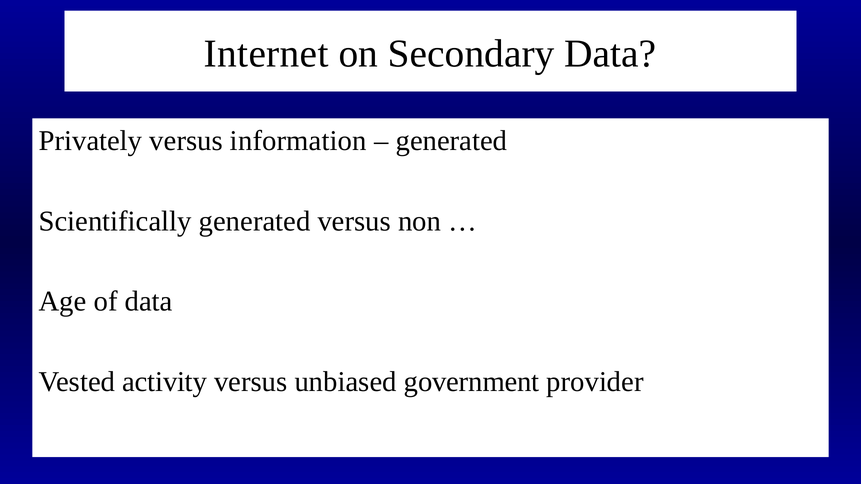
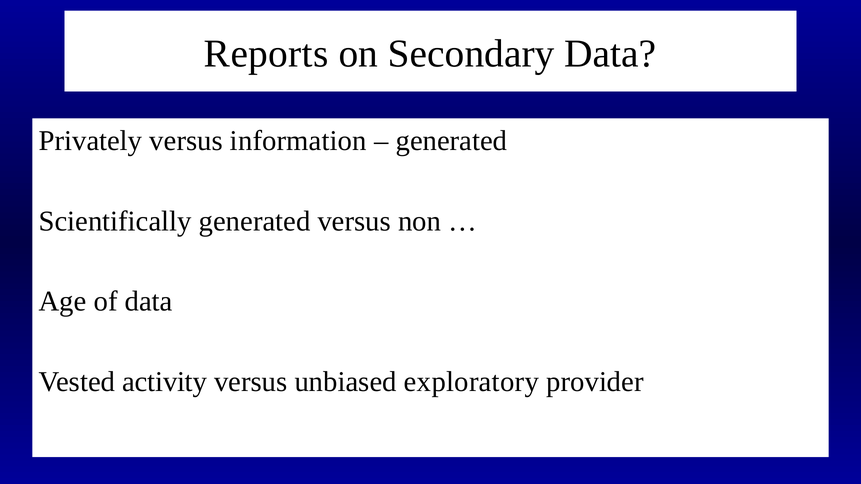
Internet: Internet -> Reports
government: government -> exploratory
